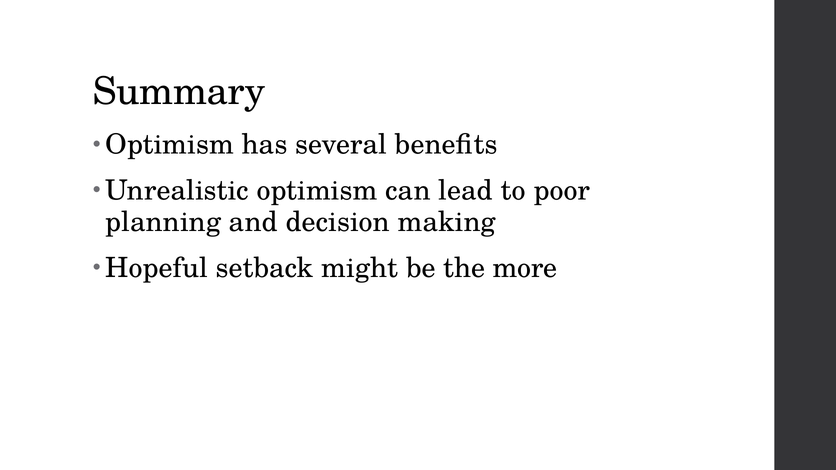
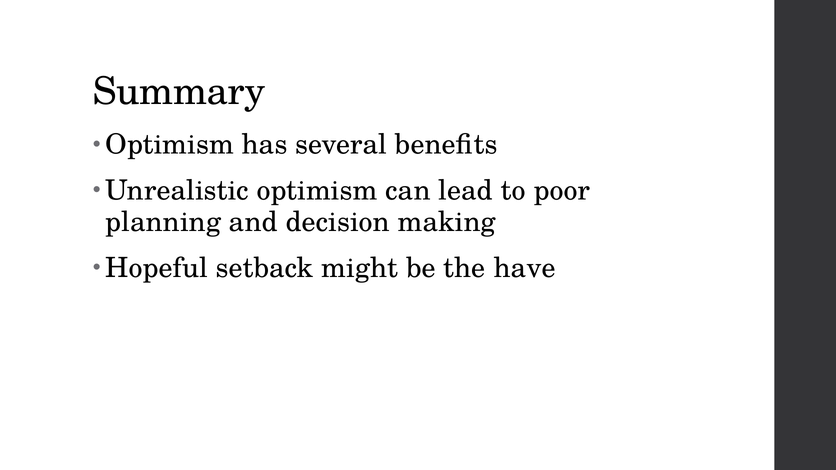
more: more -> have
